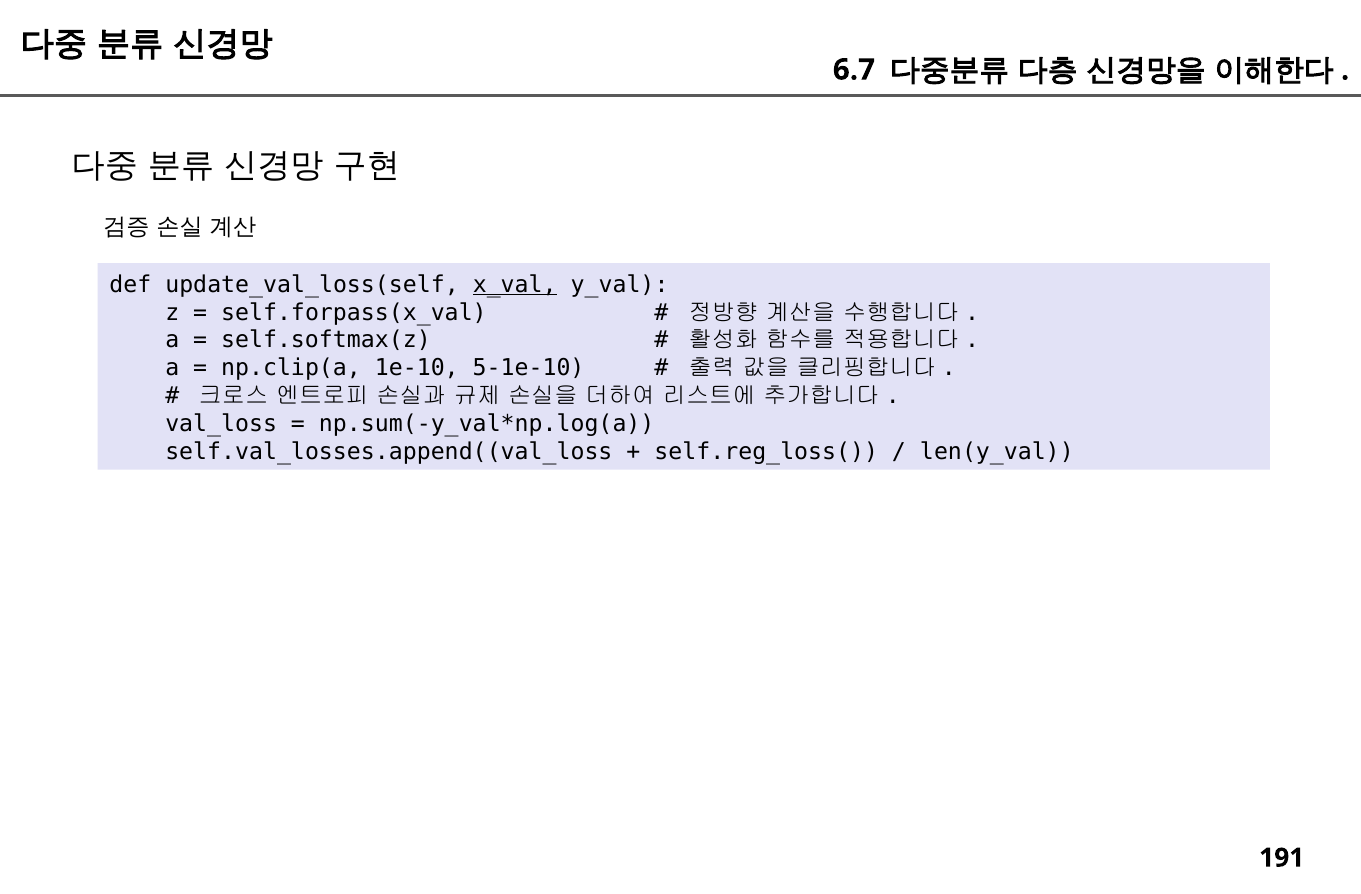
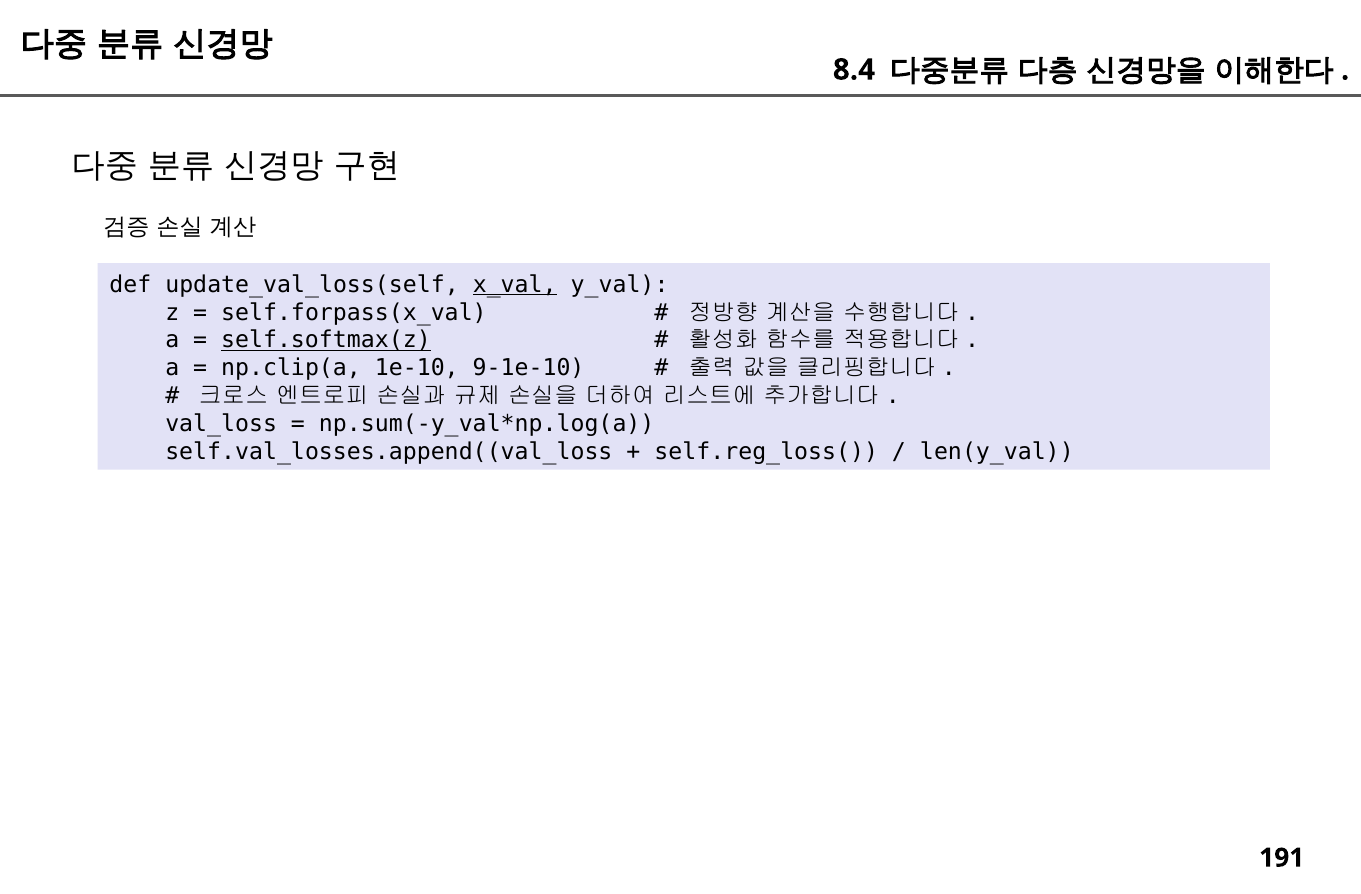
6.7: 6.7 -> 8.4
self.softmax(z underline: none -> present
5-1e-10: 5-1e-10 -> 9-1e-10
